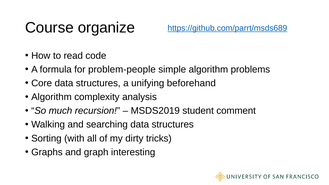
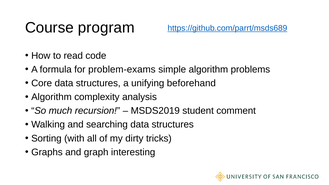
organize: organize -> program
problem-people: problem-people -> problem-exams
